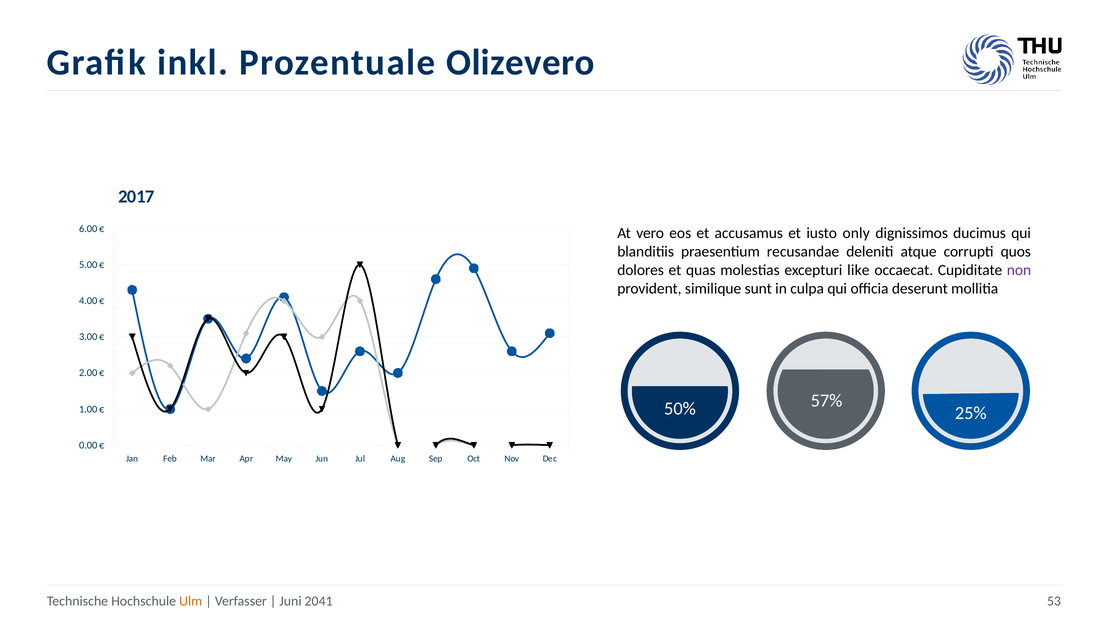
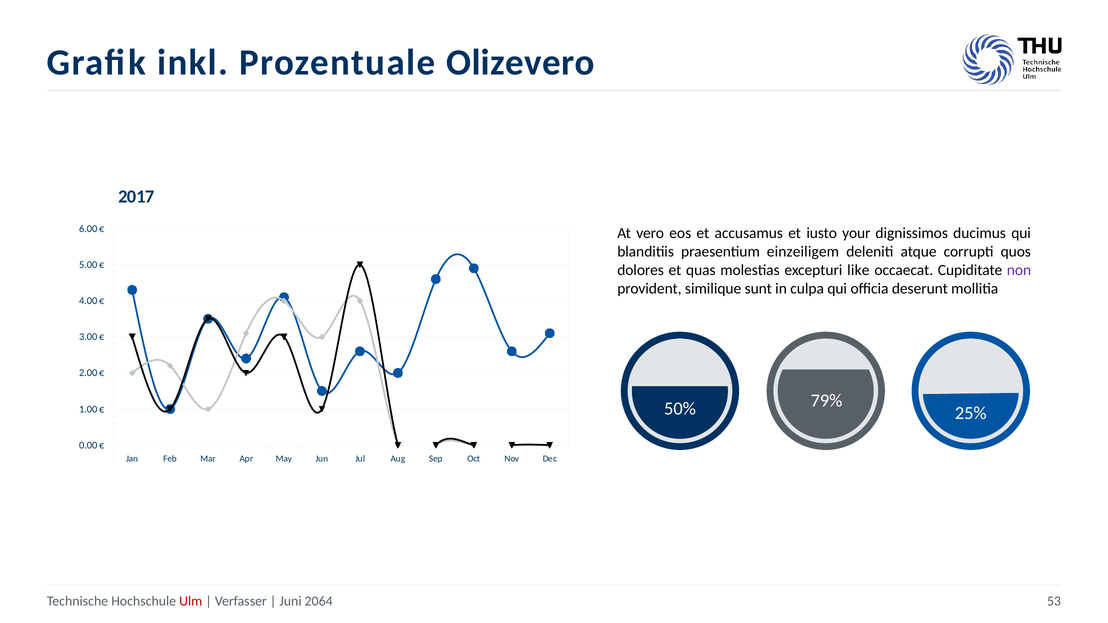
only: only -> your
recusandae: recusandae -> einzeiligem
57%: 57% -> 79%
Ulm colour: orange -> red
2041: 2041 -> 2064
